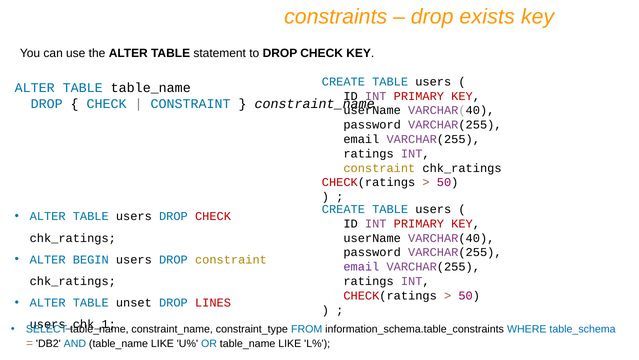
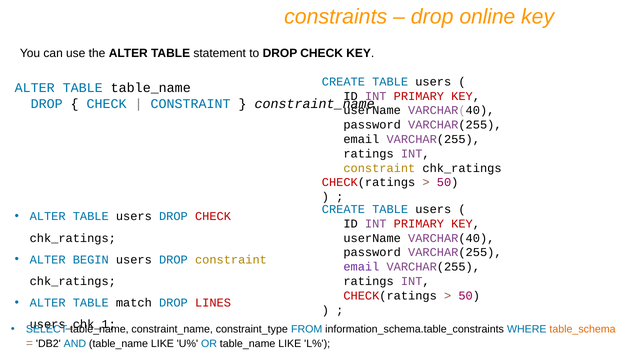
exists: exists -> online
unset: unset -> match
table_schema colour: blue -> orange
